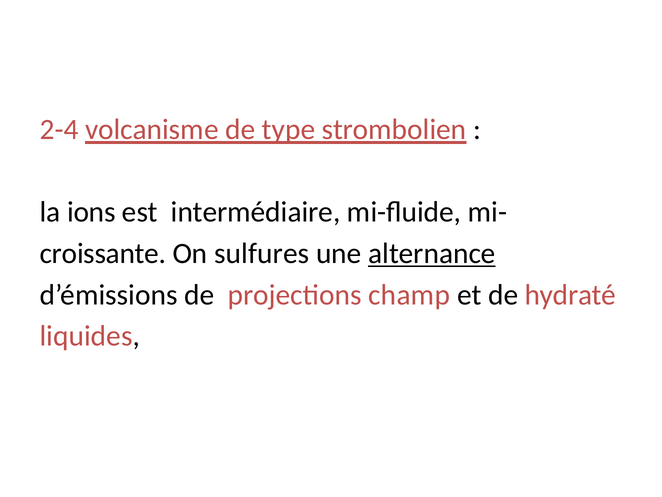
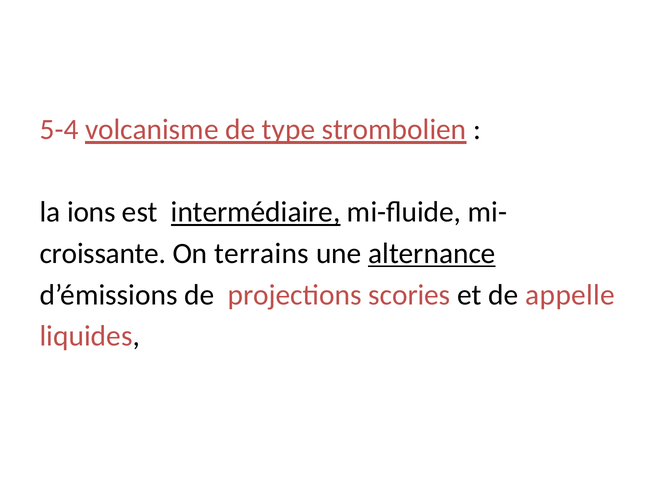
2-4: 2-4 -> 5-4
intermédiaire underline: none -> present
sulfures: sulfures -> terrains
champ: champ -> scories
hydraté: hydraté -> appelle
